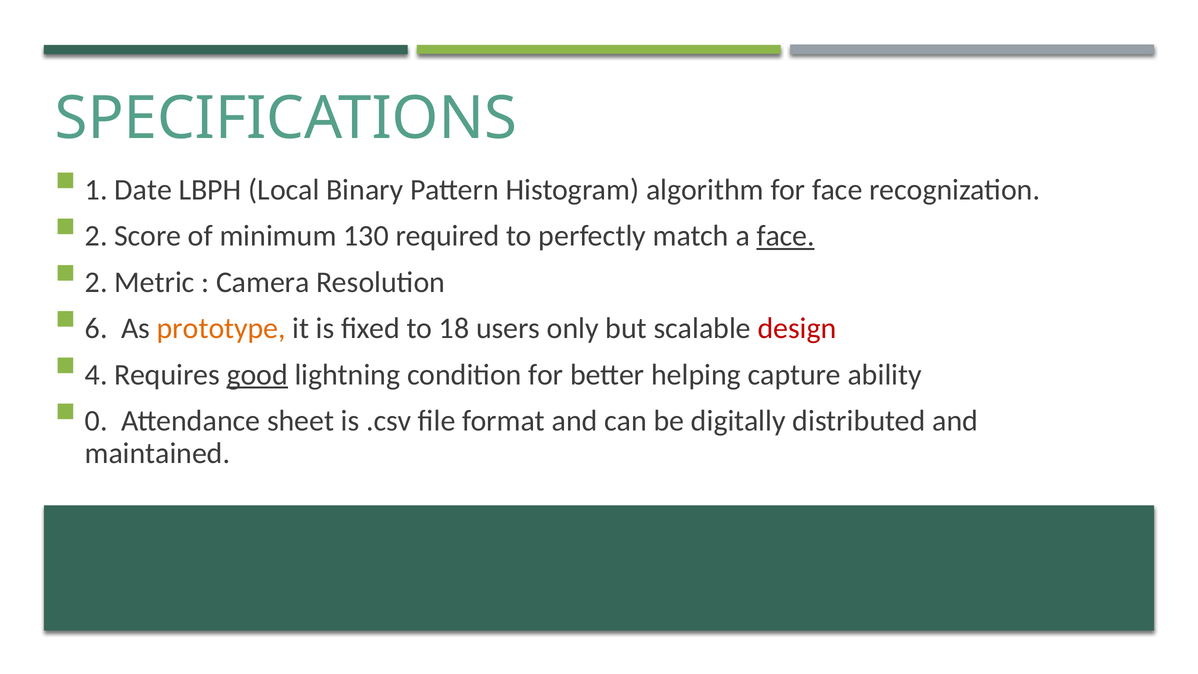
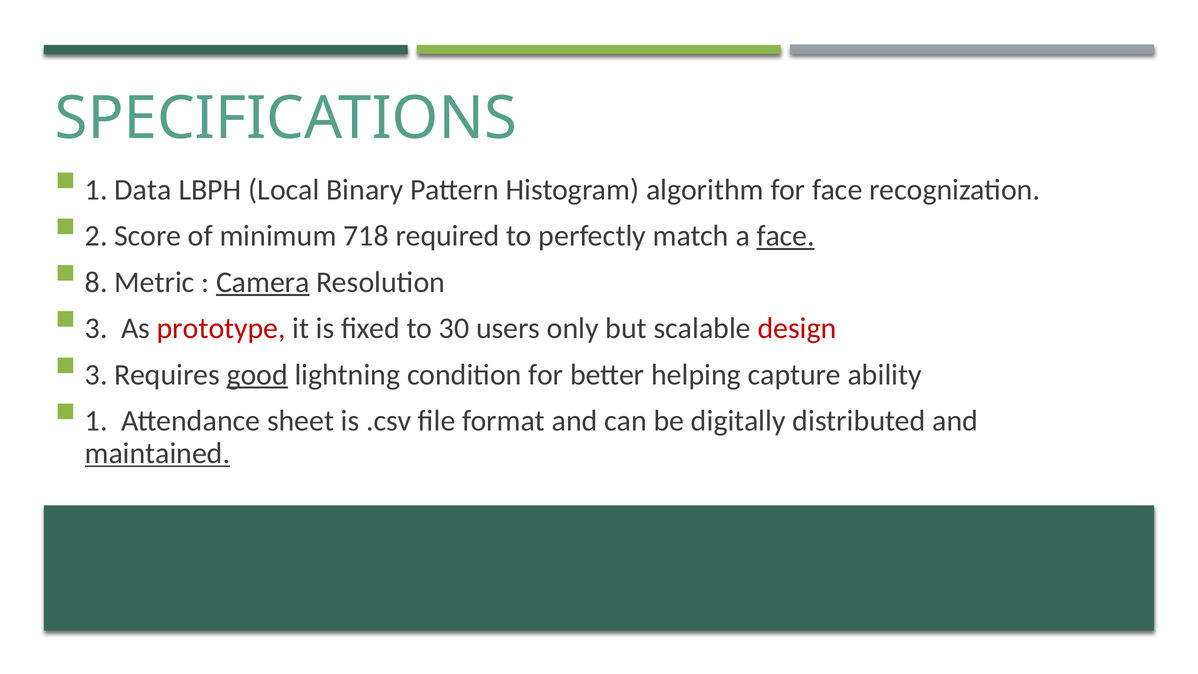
Date: Date -> Data
130: 130 -> 718
2 at (96, 282): 2 -> 8
Camera underline: none -> present
6 at (96, 328): 6 -> 3
prototype colour: orange -> red
18: 18 -> 30
4 at (96, 375): 4 -> 3
0 at (96, 421): 0 -> 1
maintained underline: none -> present
